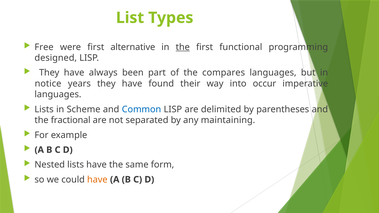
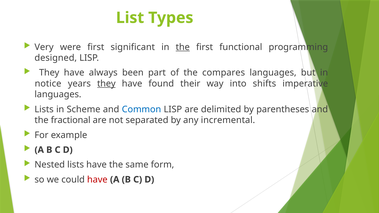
Free: Free -> Very
alternative: alternative -> significant
they at (106, 84) underline: none -> present
occur: occur -> shifts
maintaining: maintaining -> incremental
have at (97, 180) colour: orange -> red
